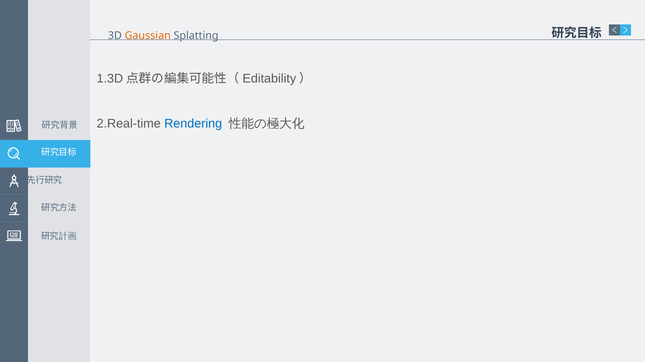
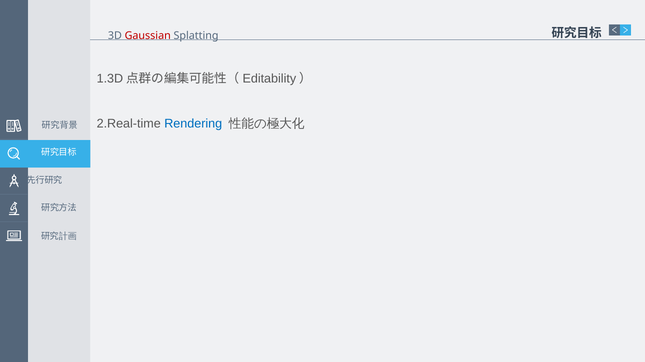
Gaussian colour: orange -> red
